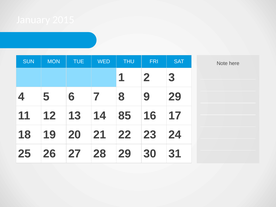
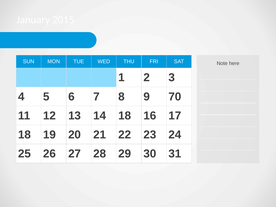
9 29: 29 -> 70
14 85: 85 -> 18
